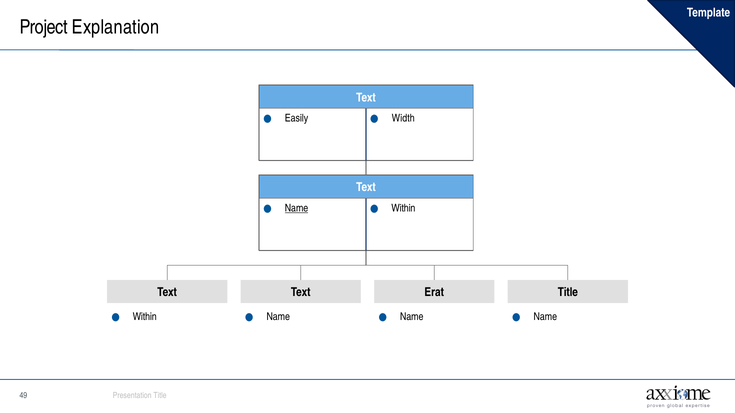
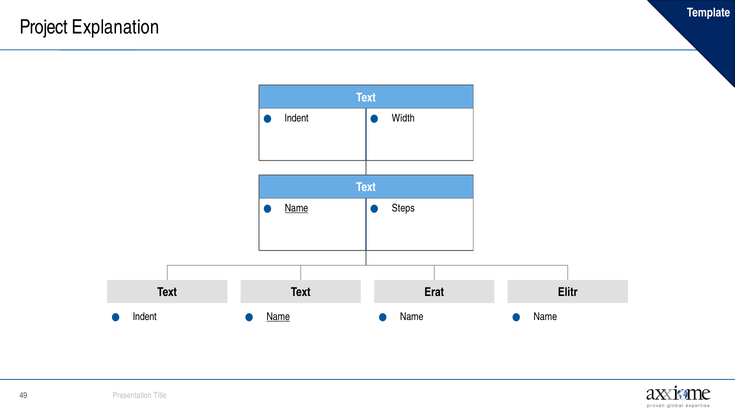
Easily at (296, 118): Easily -> Indent
Within at (403, 208): Within -> Steps
Title at (568, 293): Title -> Elitr
Within at (145, 317): Within -> Indent
Name at (278, 317) underline: none -> present
